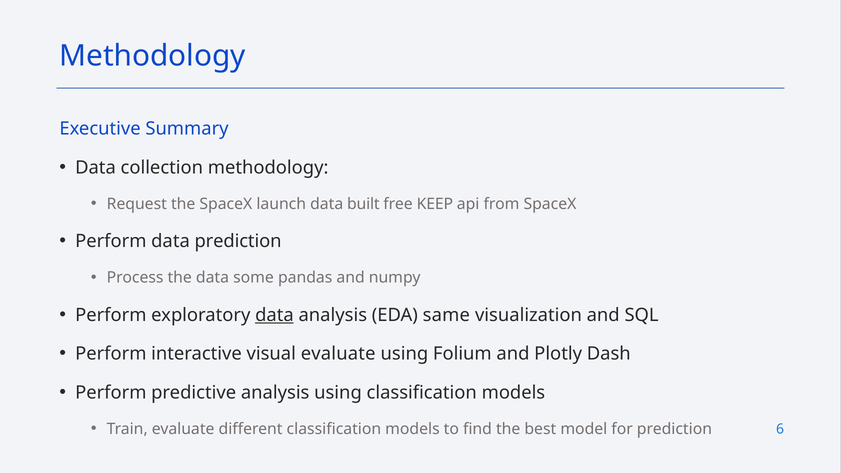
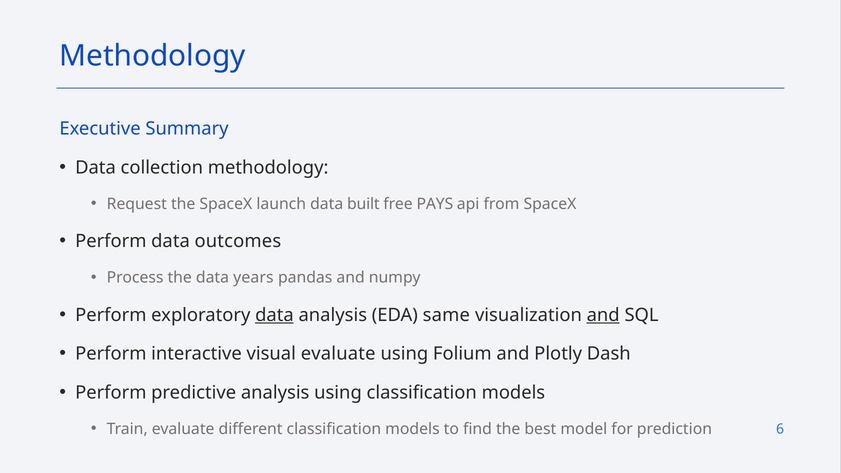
KEEP: KEEP -> PAYS
data prediction: prediction -> outcomes
some: some -> years
and at (603, 315) underline: none -> present
